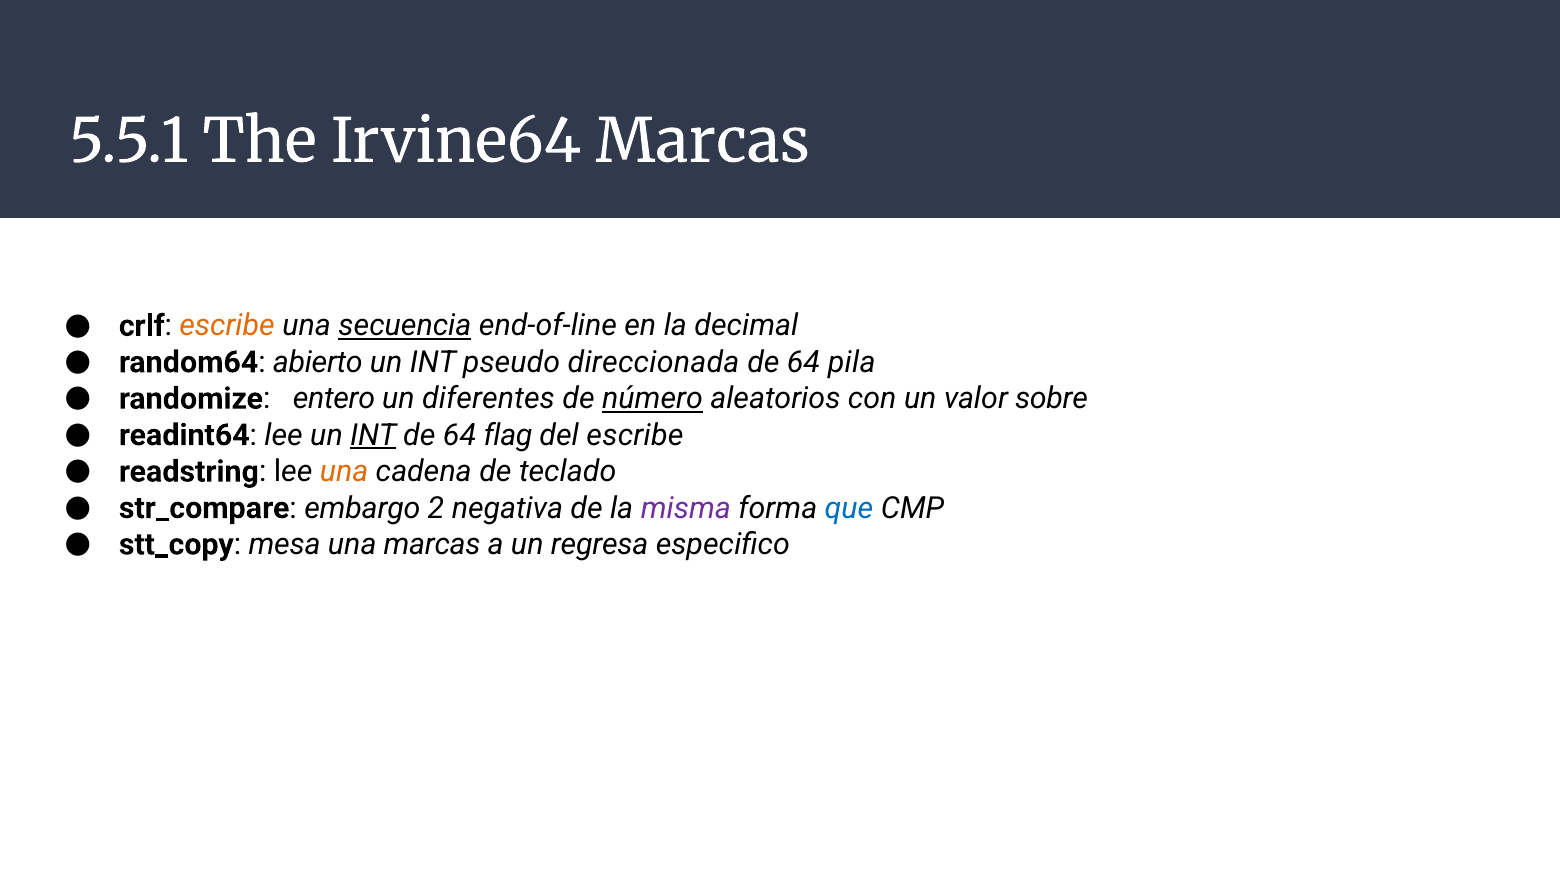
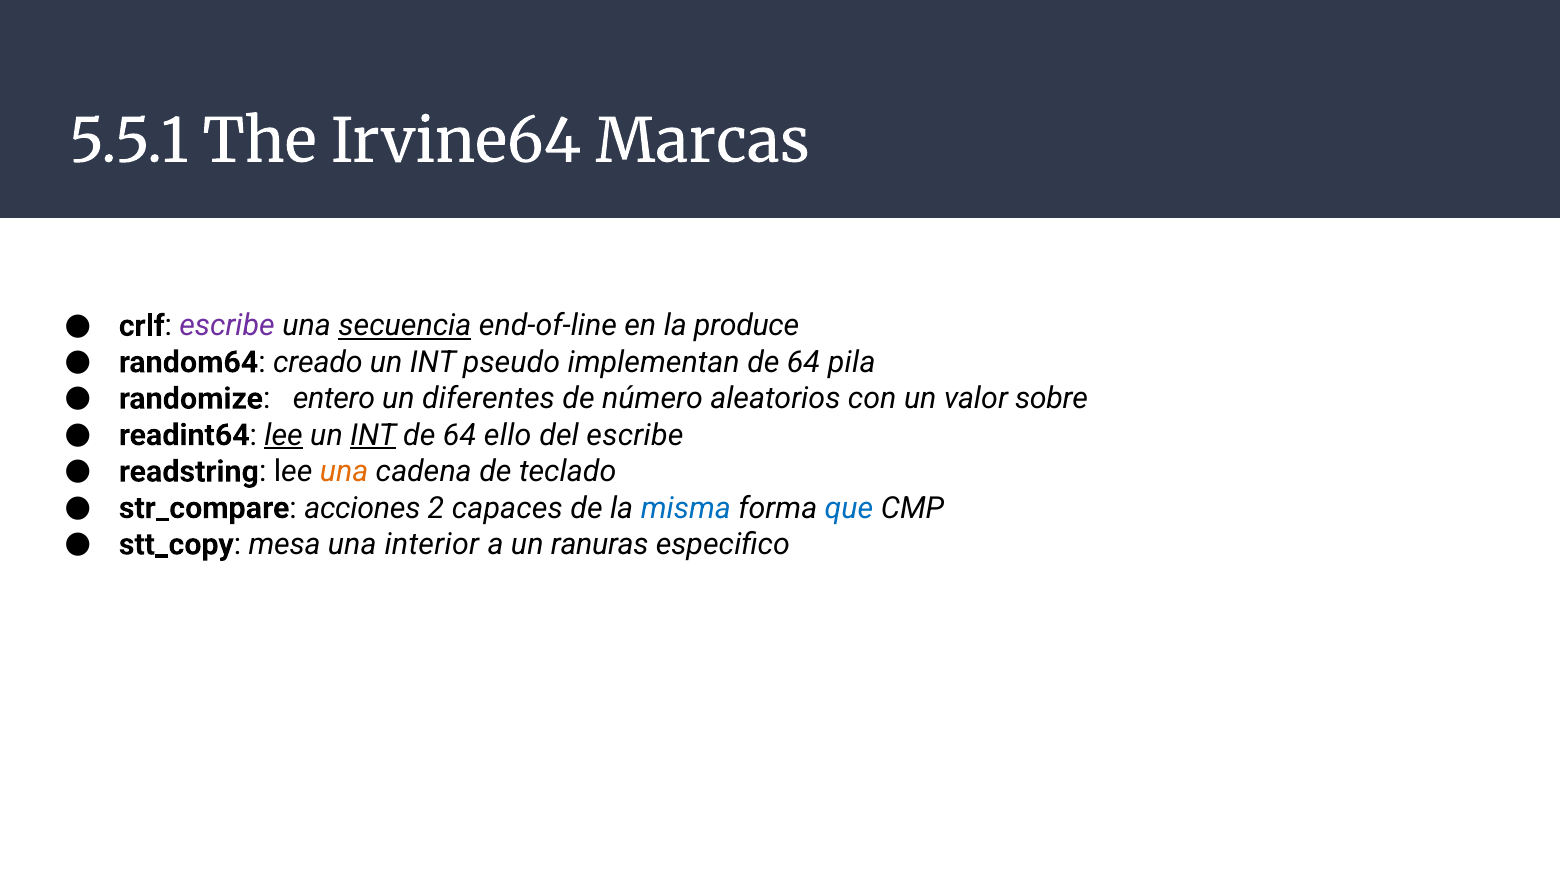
escribe at (227, 326) colour: orange -> purple
decimal: decimal -> produce
abierto: abierto -> creado
direccionada: direccionada -> implementan
número underline: present -> none
lee at (284, 435) underline: none -> present
flag: flag -> ello
embargo: embargo -> acciones
negativa: negativa -> capaces
misma colour: purple -> blue
una marcas: marcas -> interior
regresa: regresa -> ranuras
